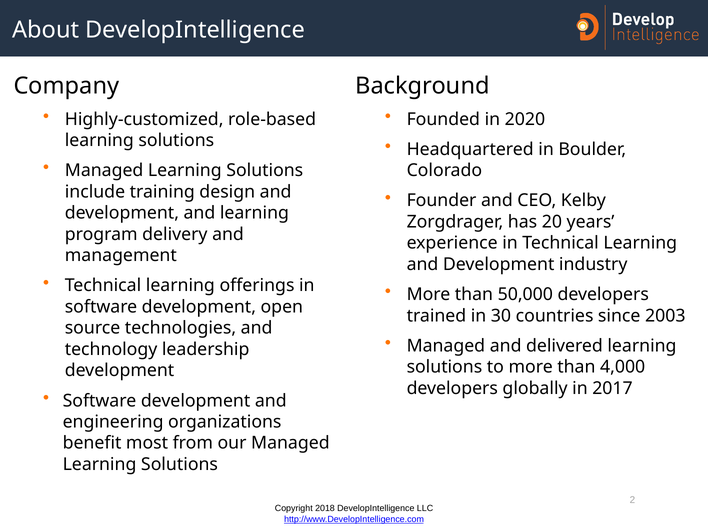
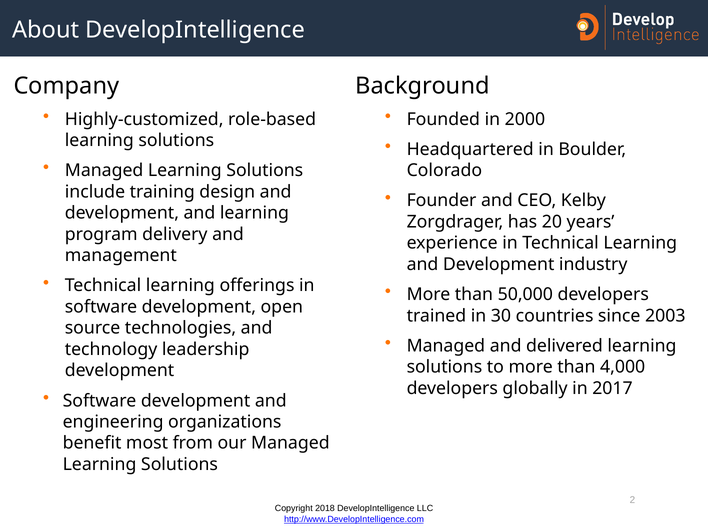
2020: 2020 -> 2000
